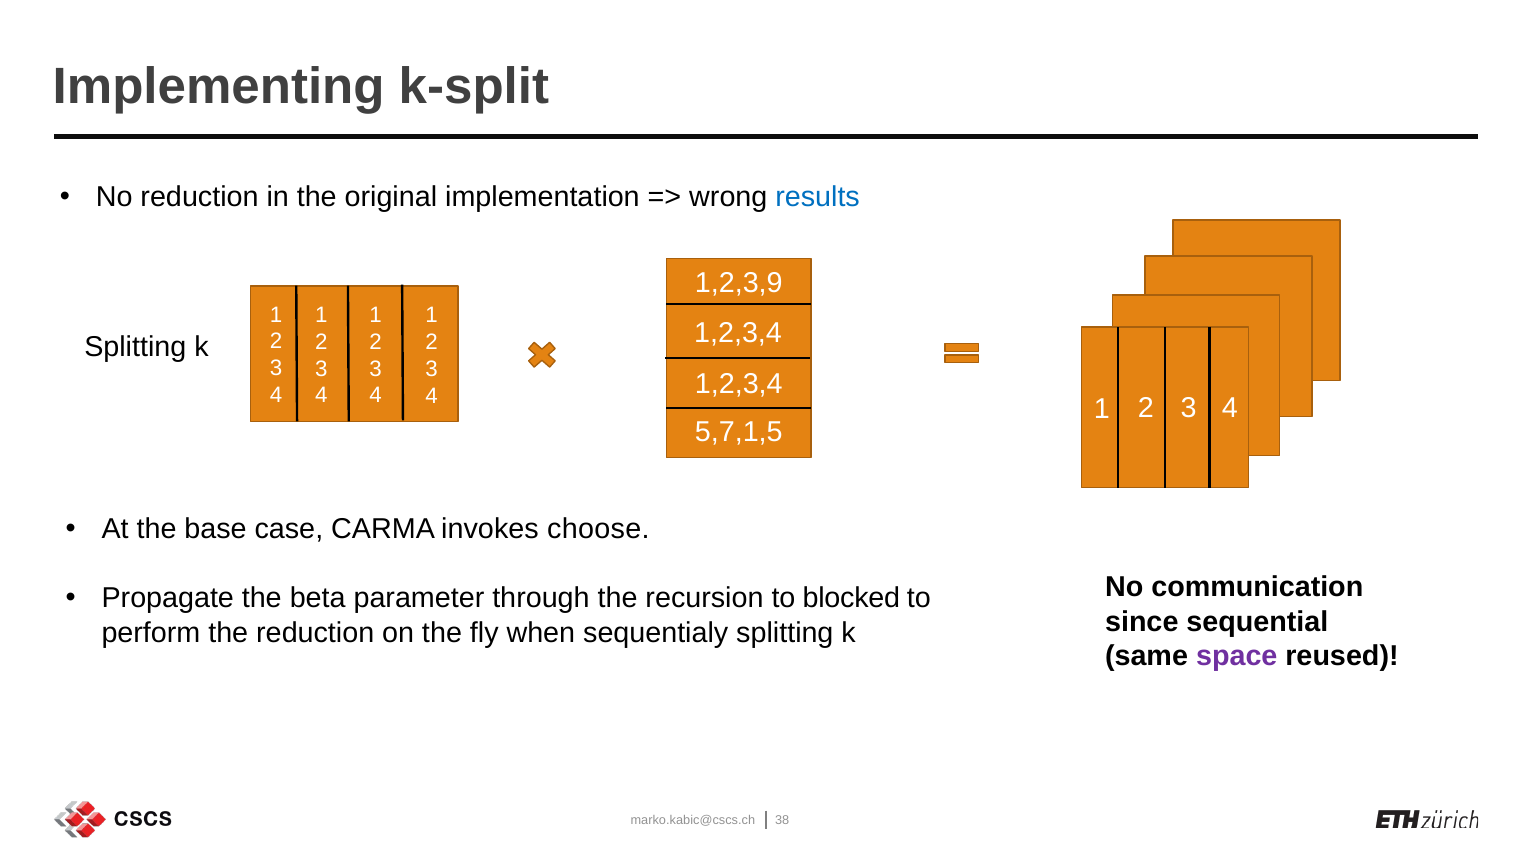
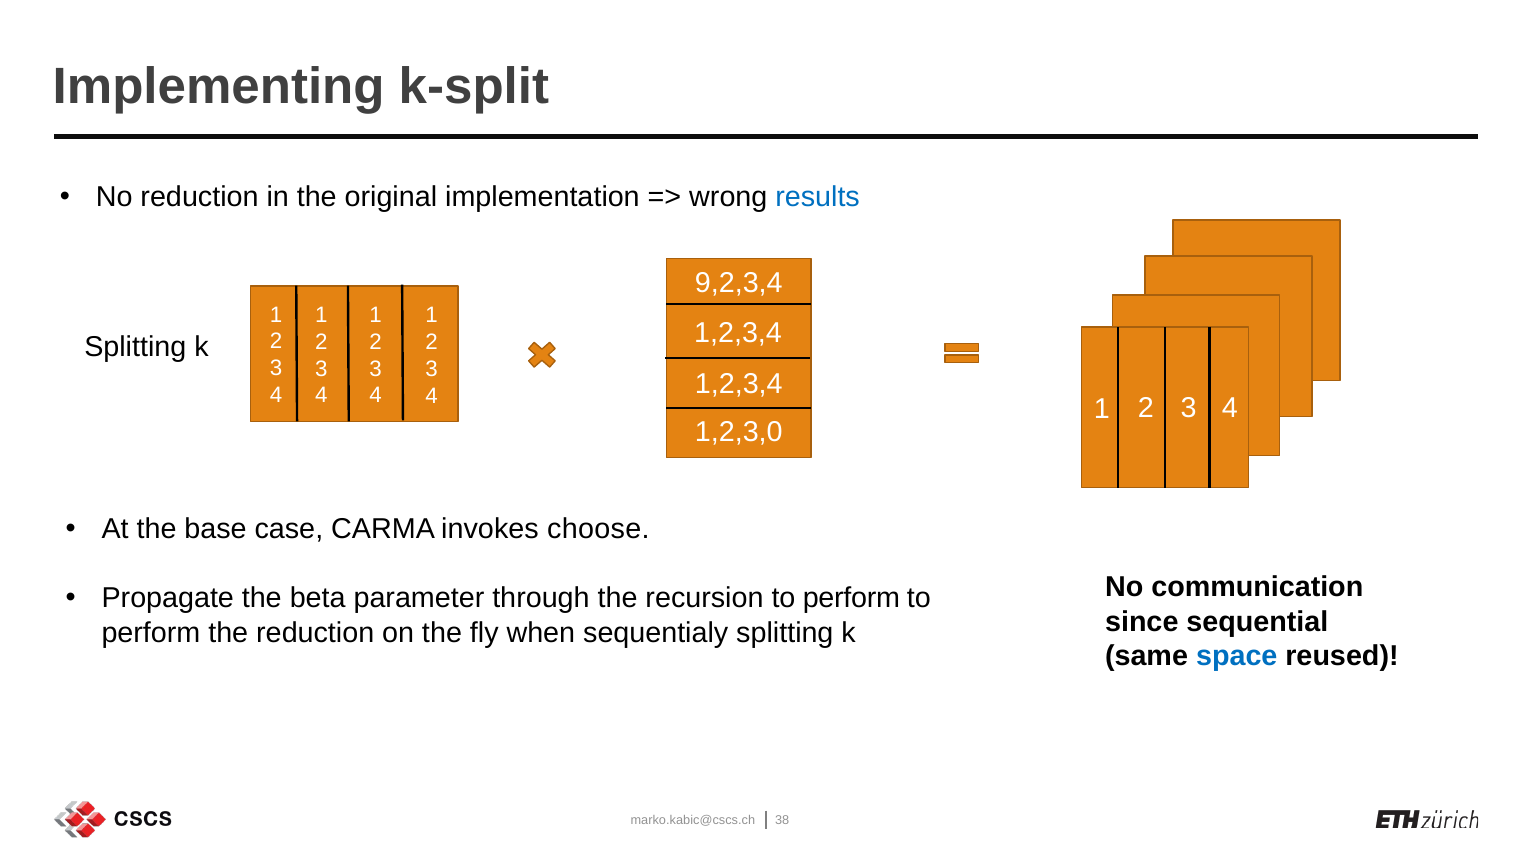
1,2,3,9: 1,2,3,9 -> 9,2,3,4
5,7,1,5: 5,7,1,5 -> 1,2,3,0
recursion to blocked: blocked -> perform
space colour: purple -> blue
